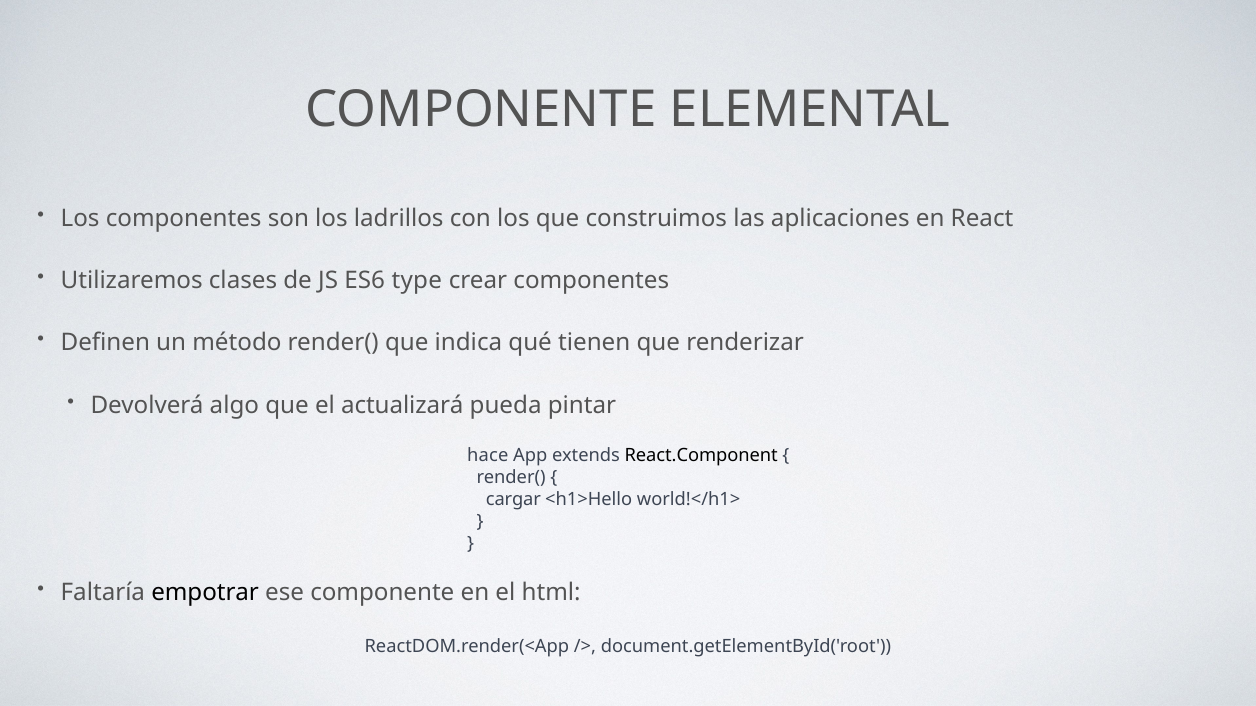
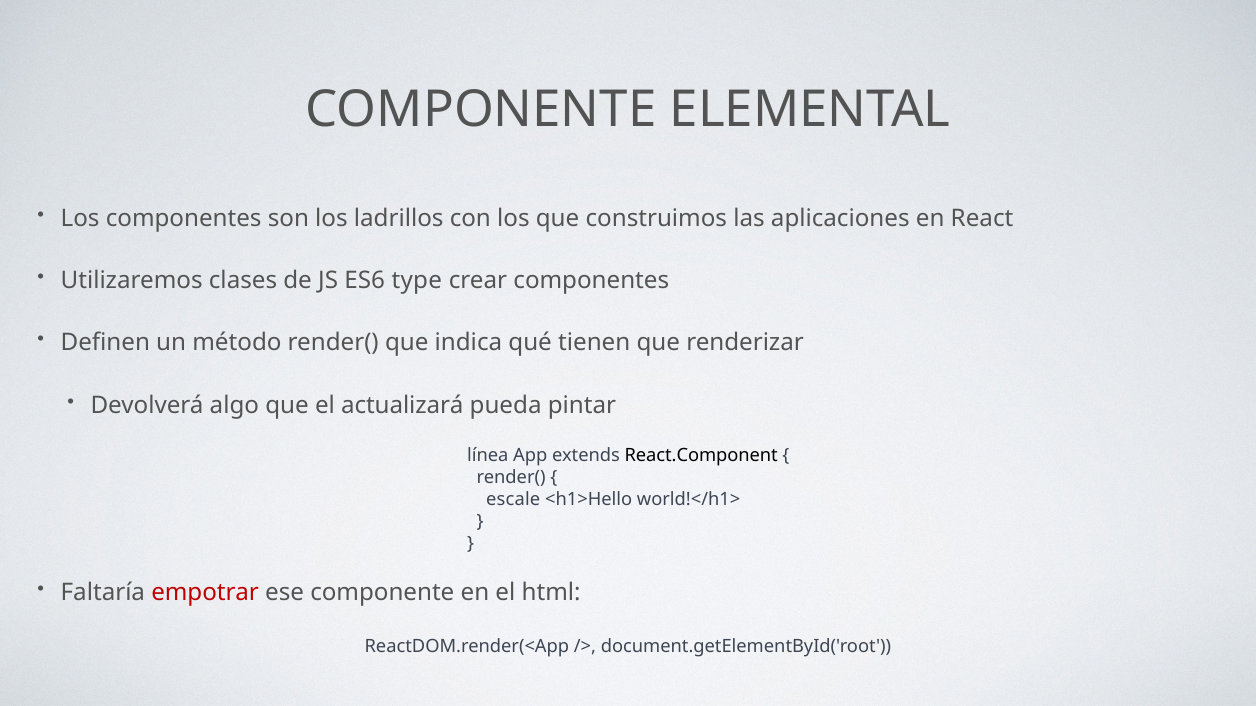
hace: hace -> línea
cargar: cargar -> escale
empotrar colour: black -> red
